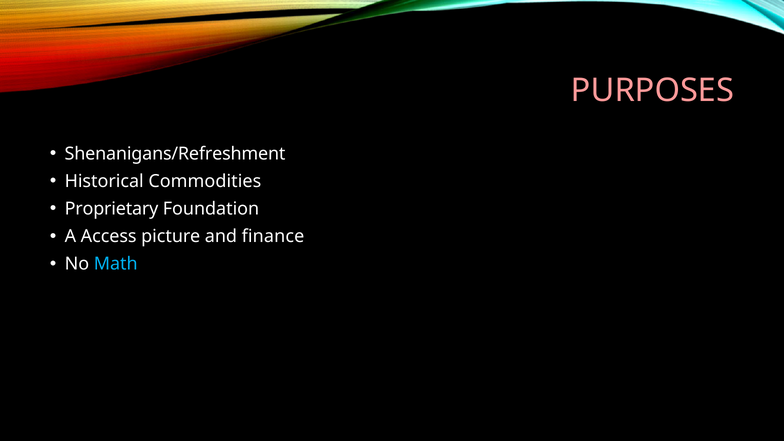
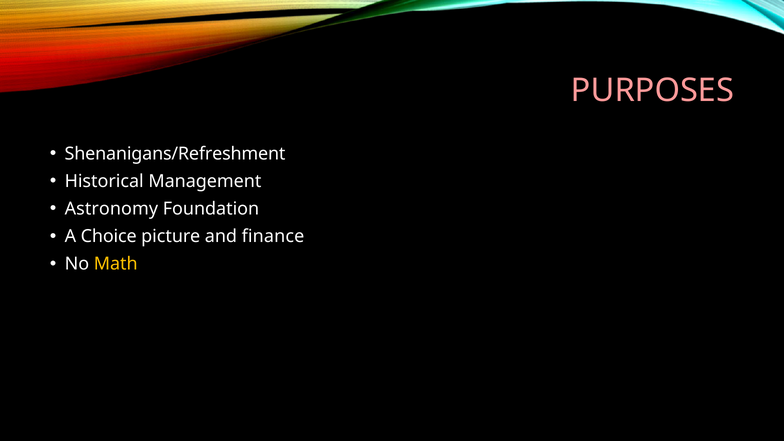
Commodities: Commodities -> Management
Proprietary: Proprietary -> Astronomy
Access: Access -> Choice
Math colour: light blue -> yellow
